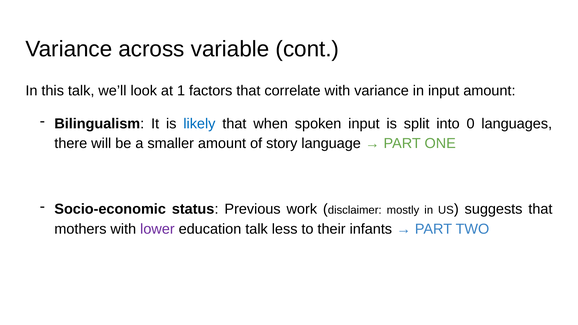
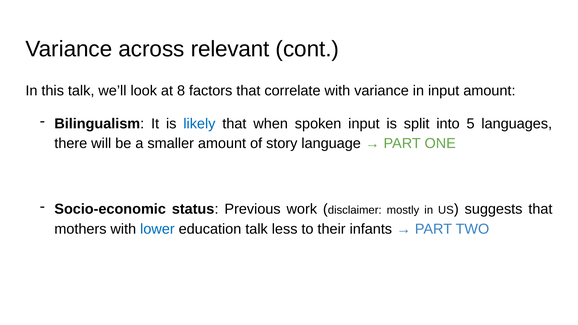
variable: variable -> relevant
1: 1 -> 8
0: 0 -> 5
lower colour: purple -> blue
